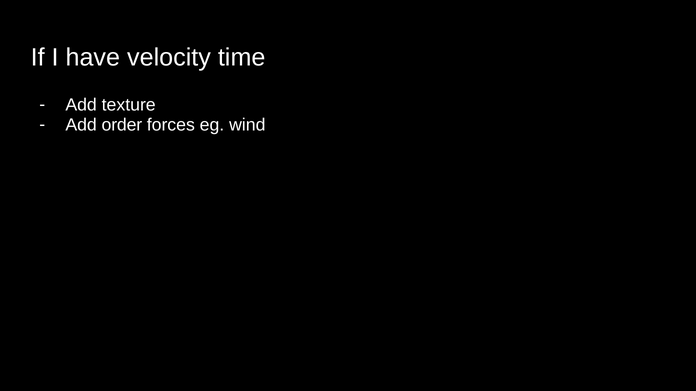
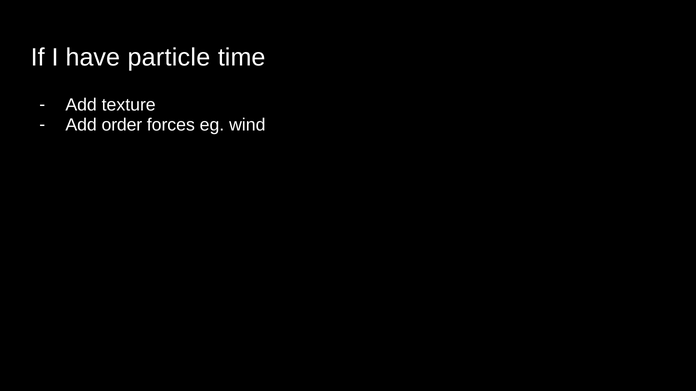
velocity: velocity -> particle
